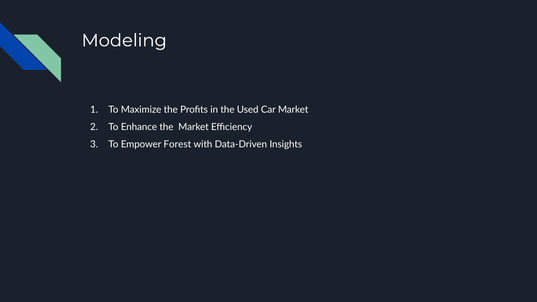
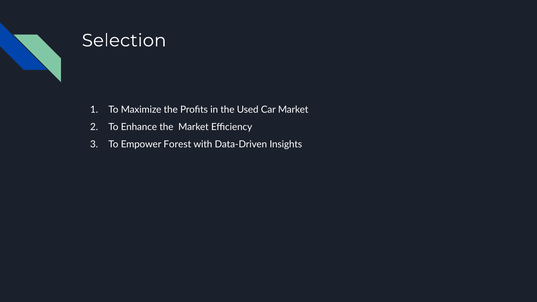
Modeling: Modeling -> Selection
